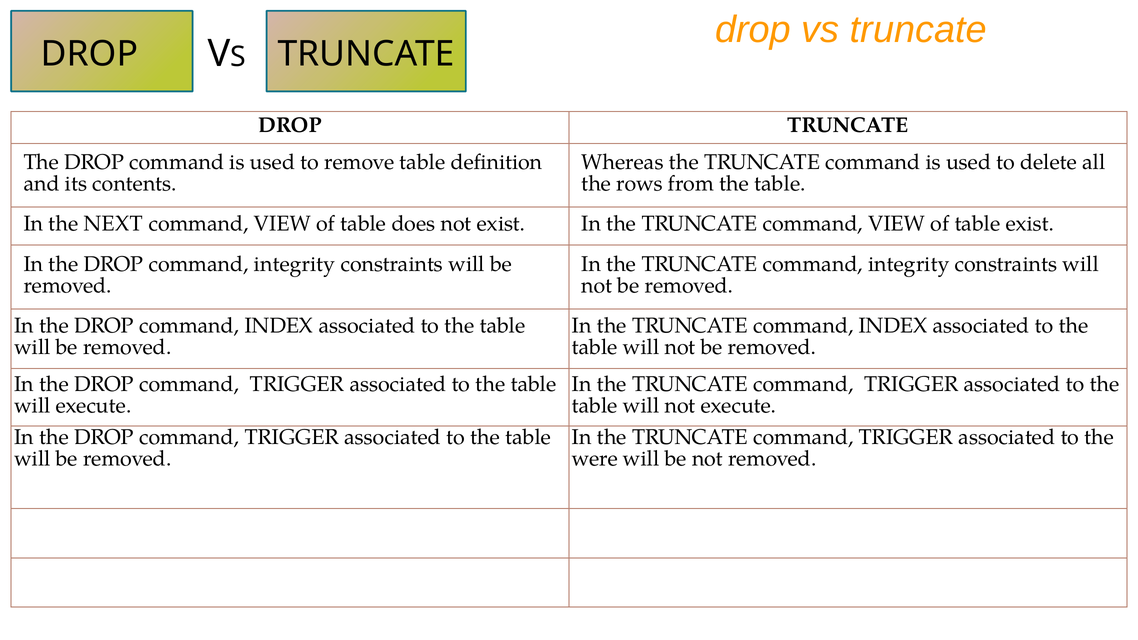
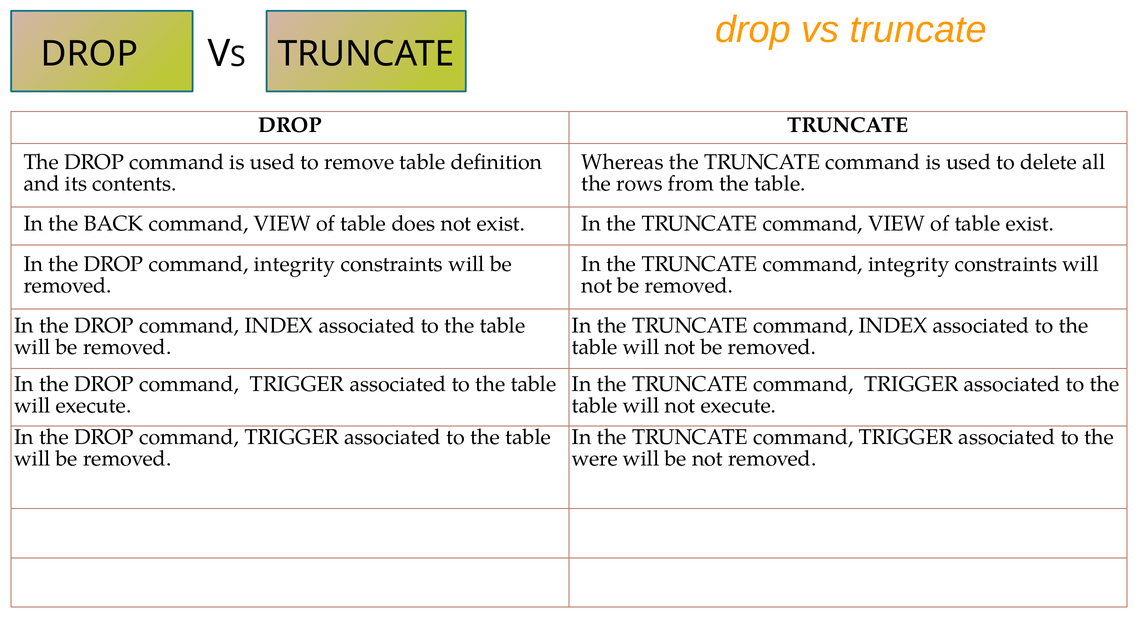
NEXT: NEXT -> BACK
